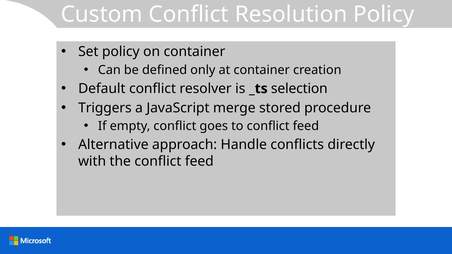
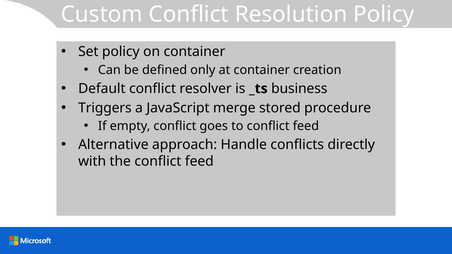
selection: selection -> business
